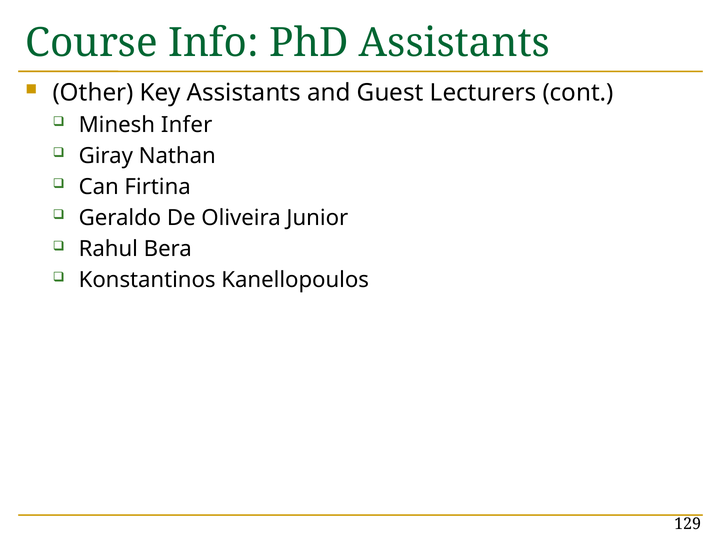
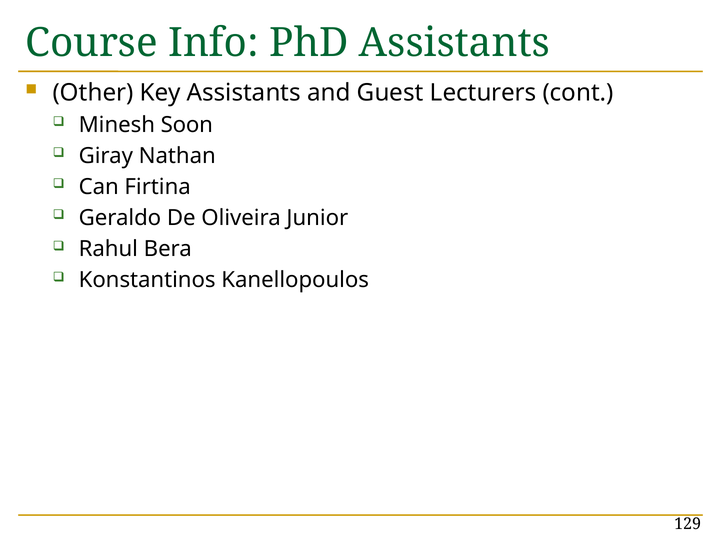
Infer: Infer -> Soon
